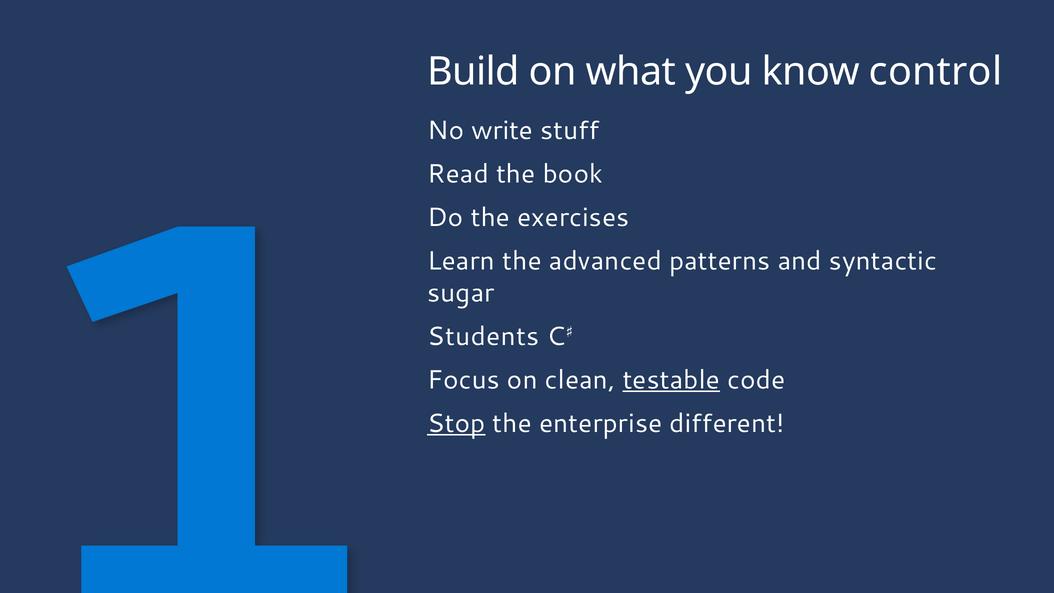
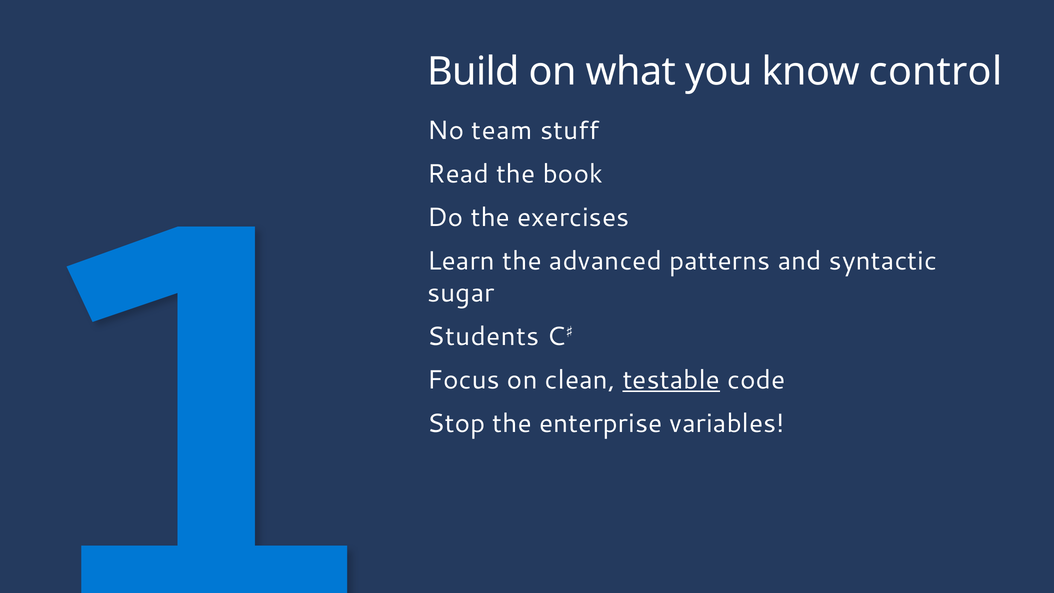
write: write -> team
Stop underline: present -> none
different: different -> variables
